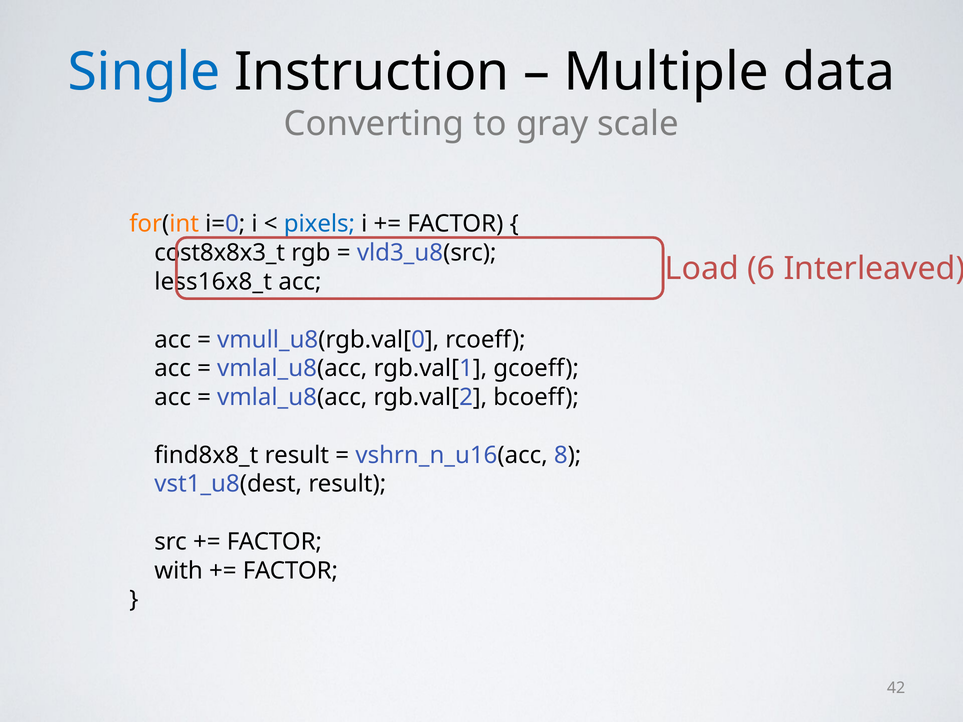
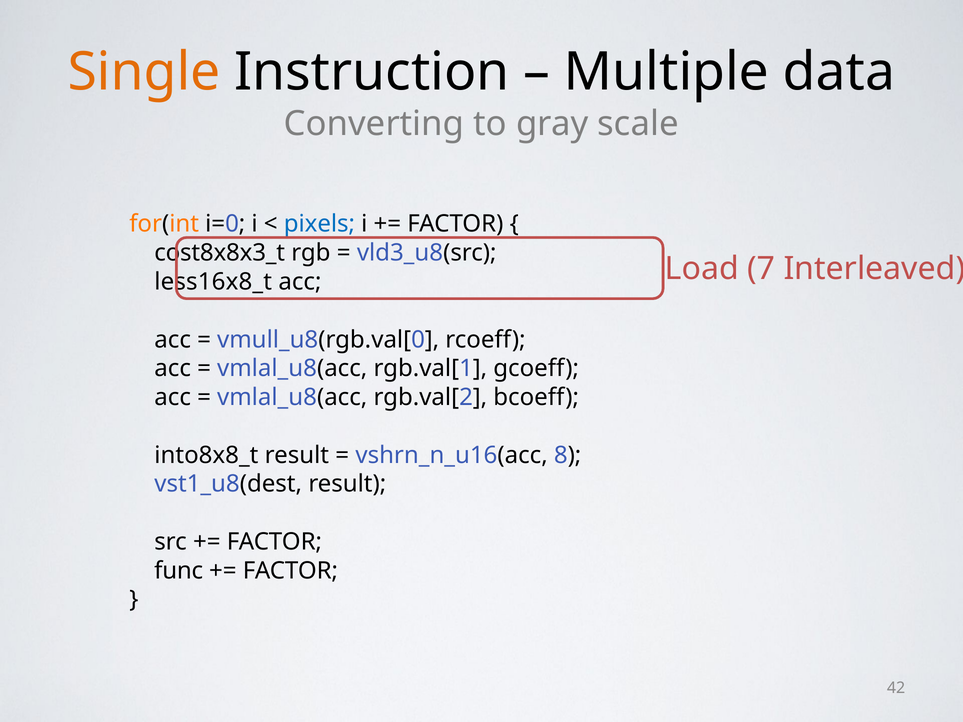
Single colour: blue -> orange
6: 6 -> 7
find8x8_t: find8x8_t -> into8x8_t
with: with -> func
